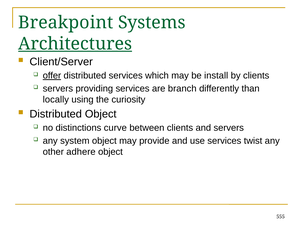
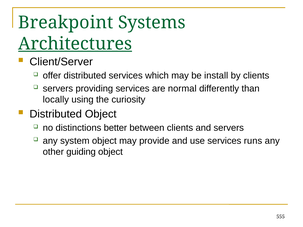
offer underline: present -> none
branch: branch -> normal
curve: curve -> better
twist: twist -> runs
adhere: adhere -> guiding
